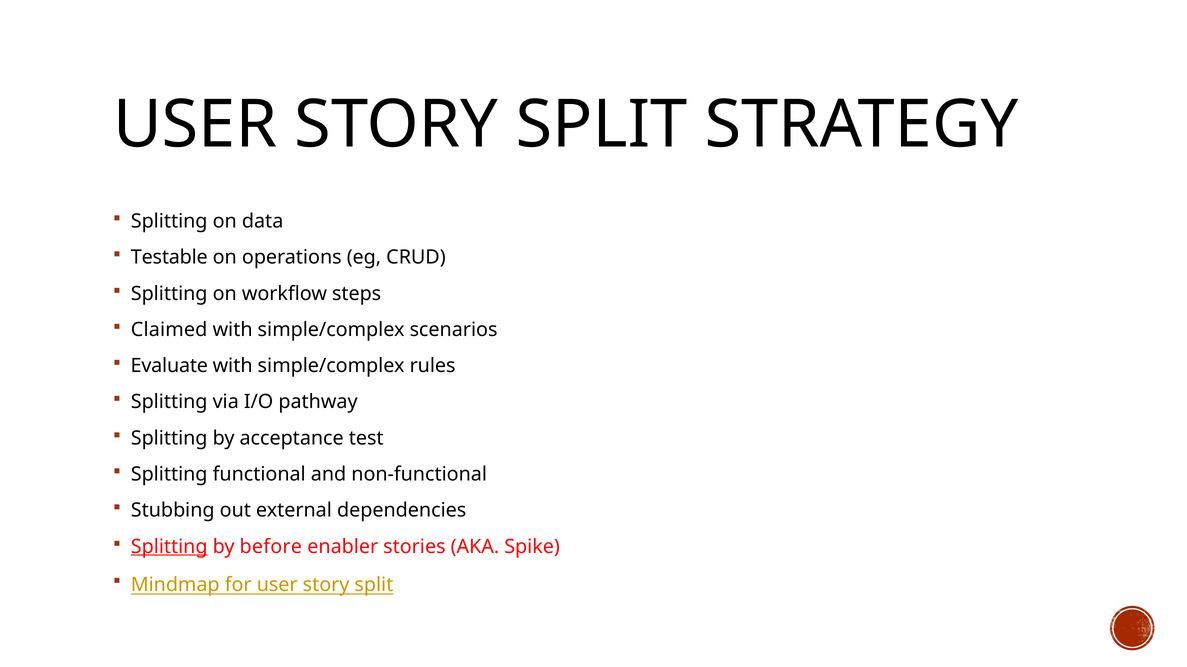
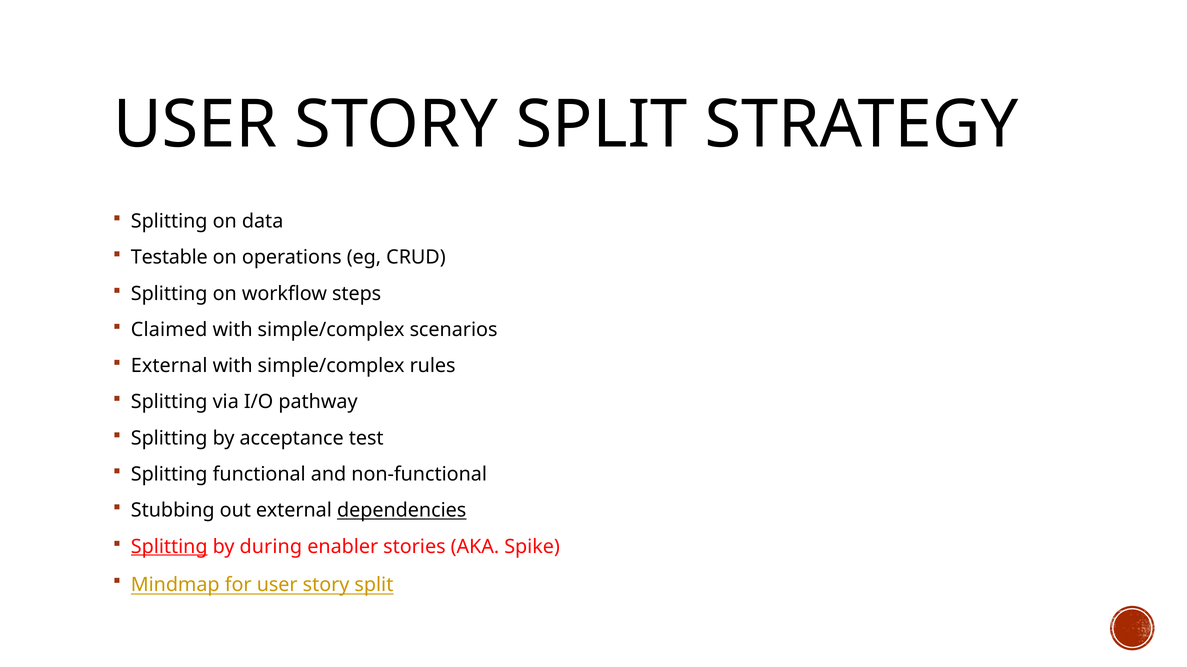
Evaluate at (169, 366): Evaluate -> External
dependencies underline: none -> present
before: before -> during
